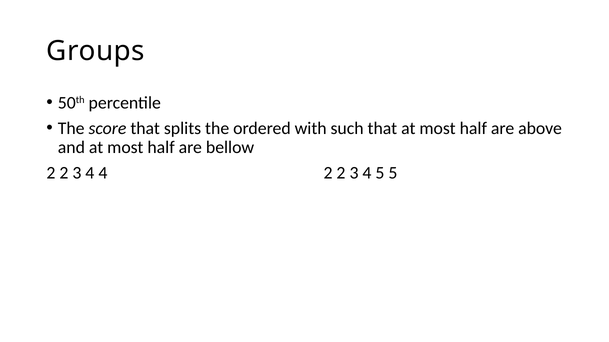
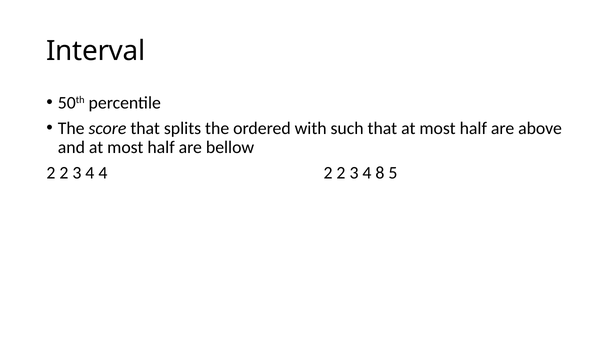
Groups: Groups -> Interval
4 5: 5 -> 8
